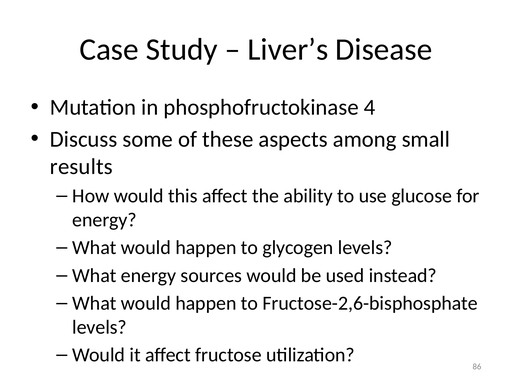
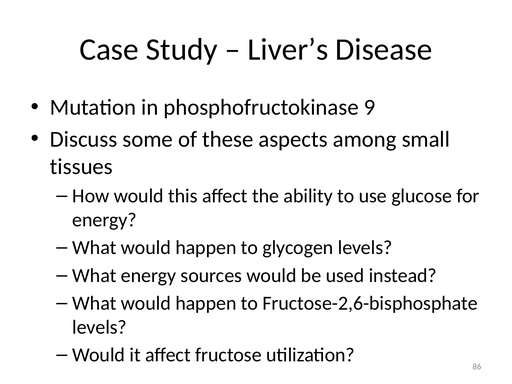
4: 4 -> 9
results: results -> tissues
